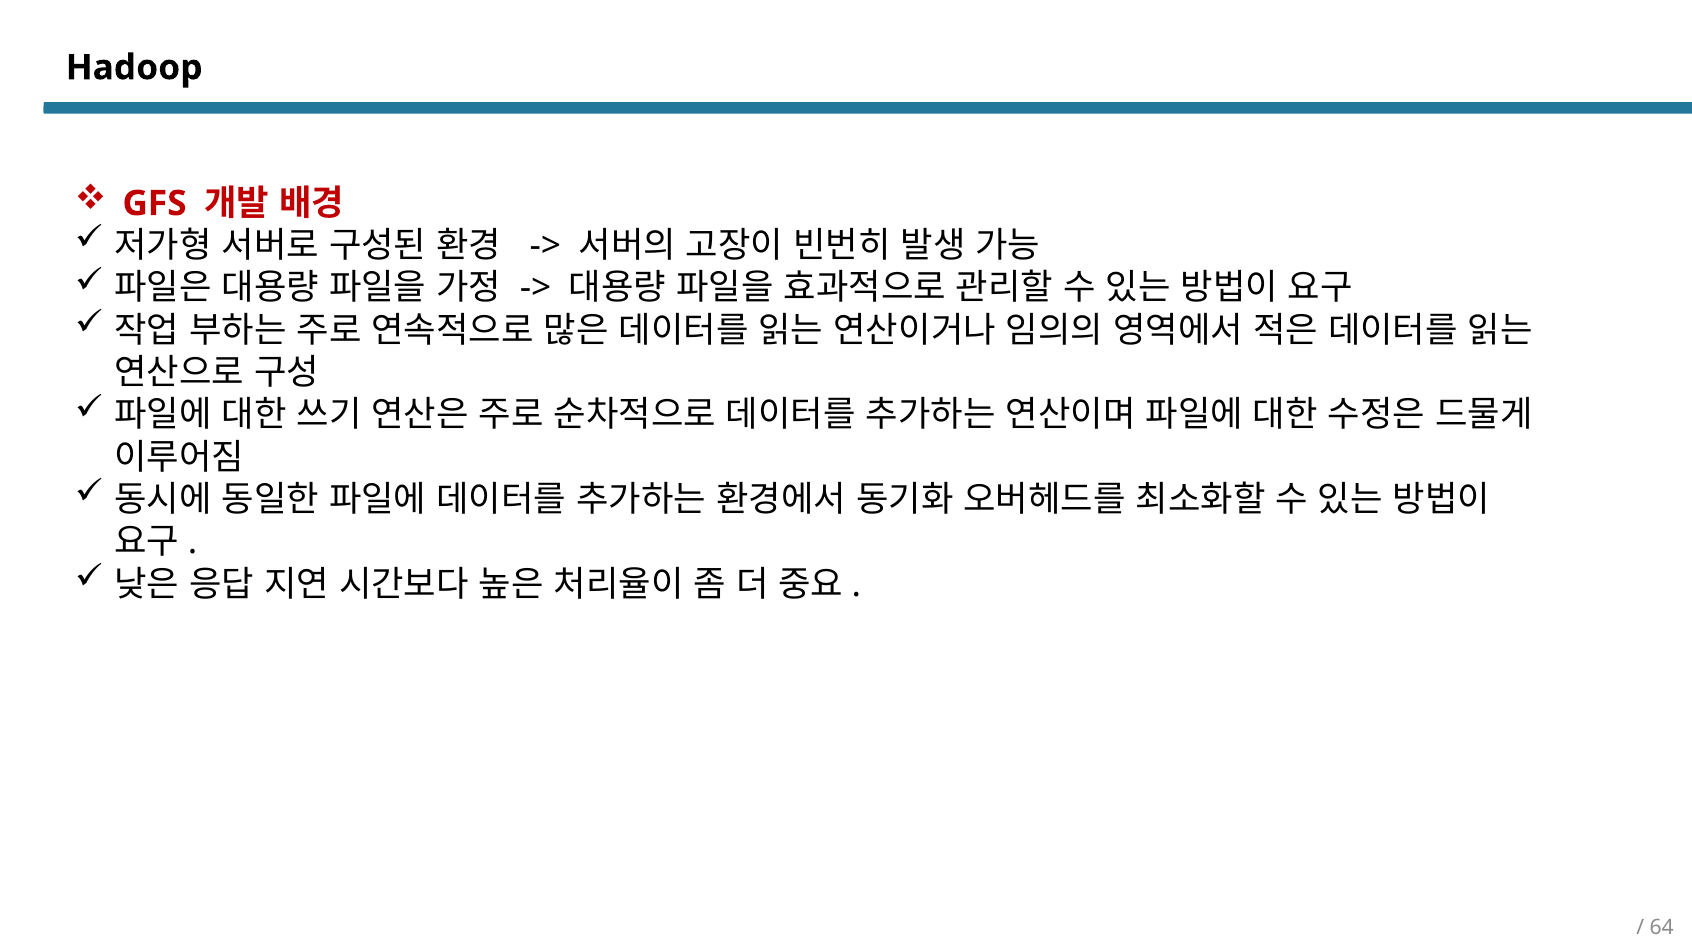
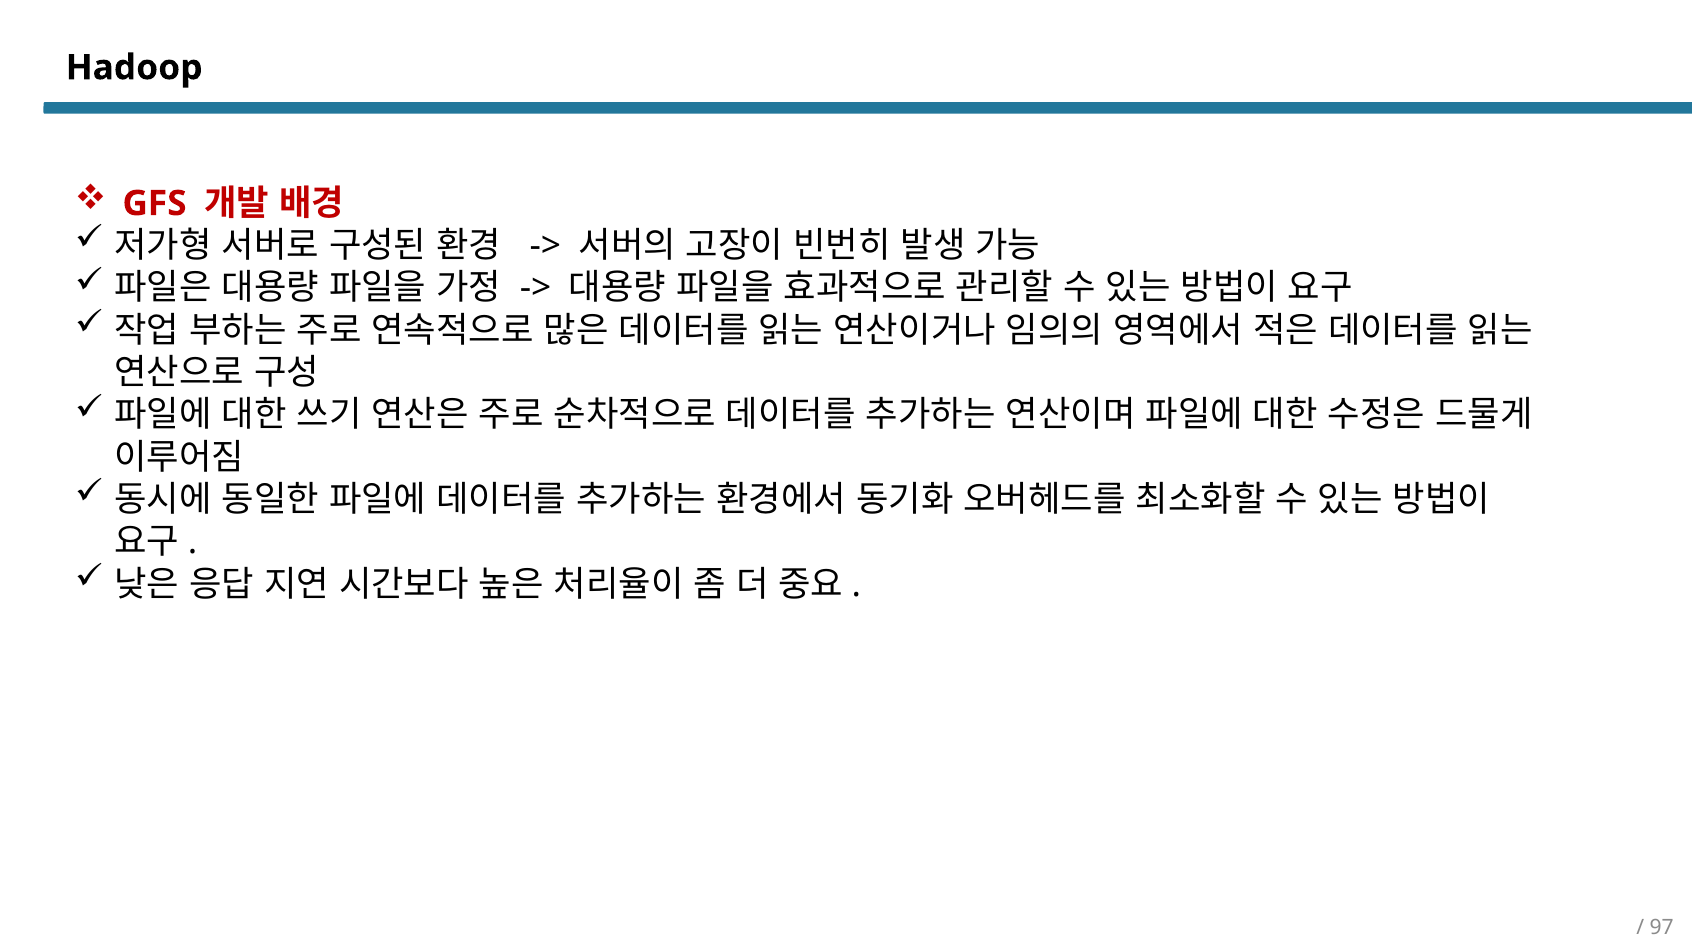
64: 64 -> 97
